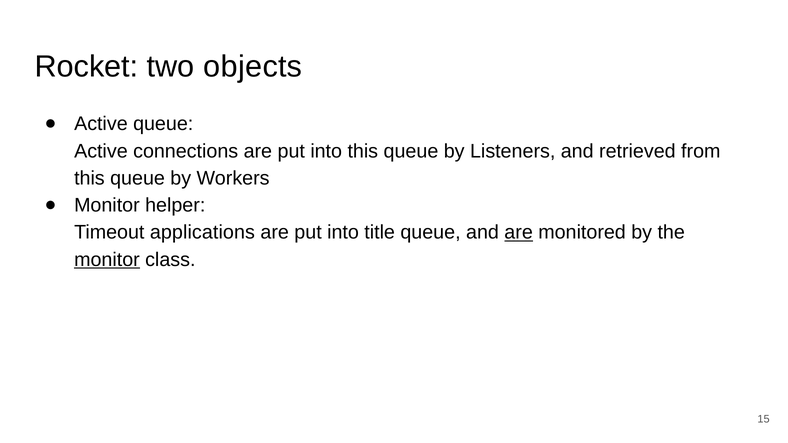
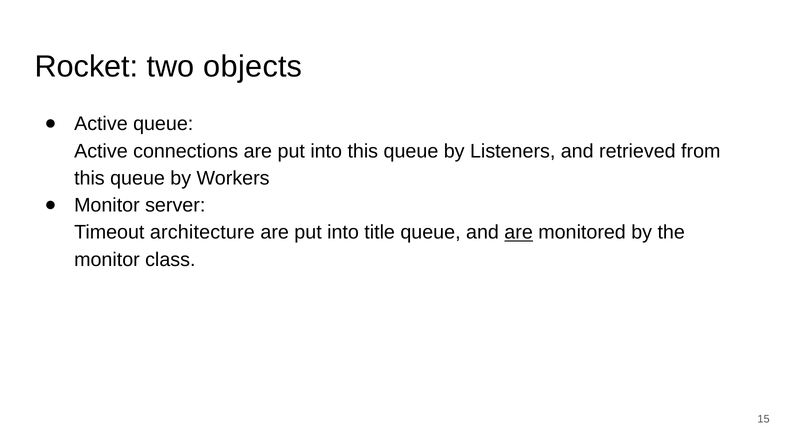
helper: helper -> server
applications: applications -> architecture
monitor at (107, 260) underline: present -> none
